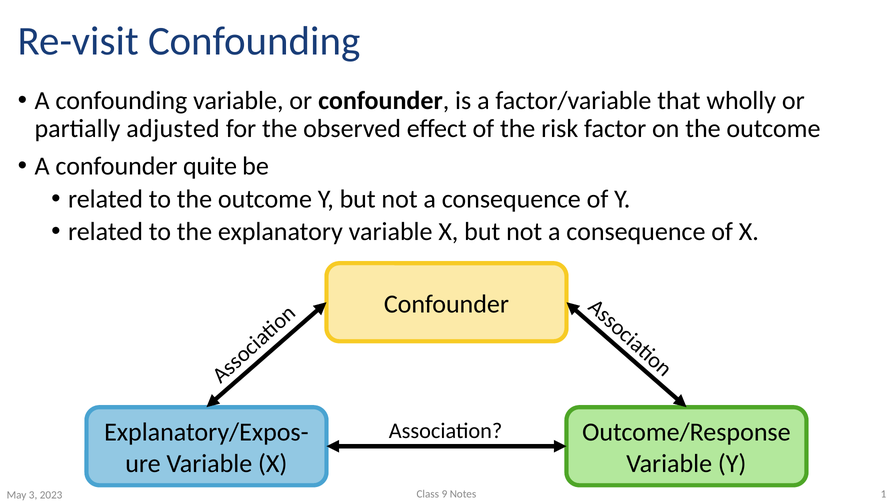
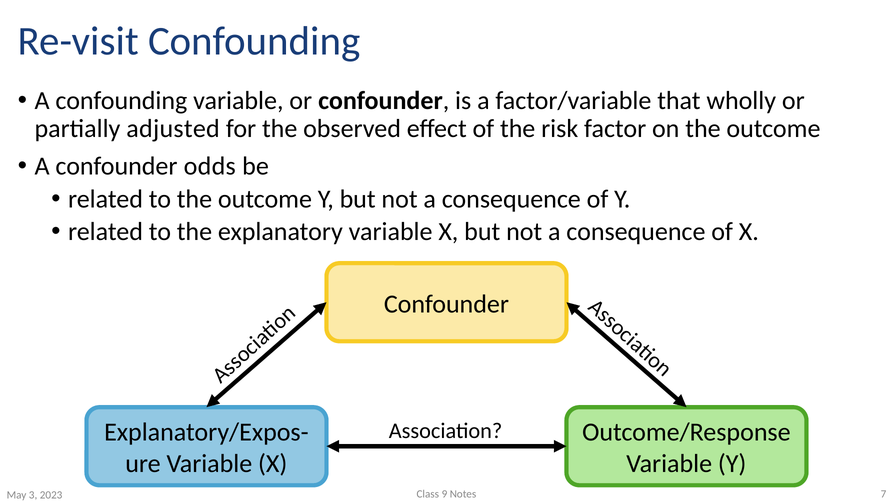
quite: quite -> odds
1: 1 -> 7
